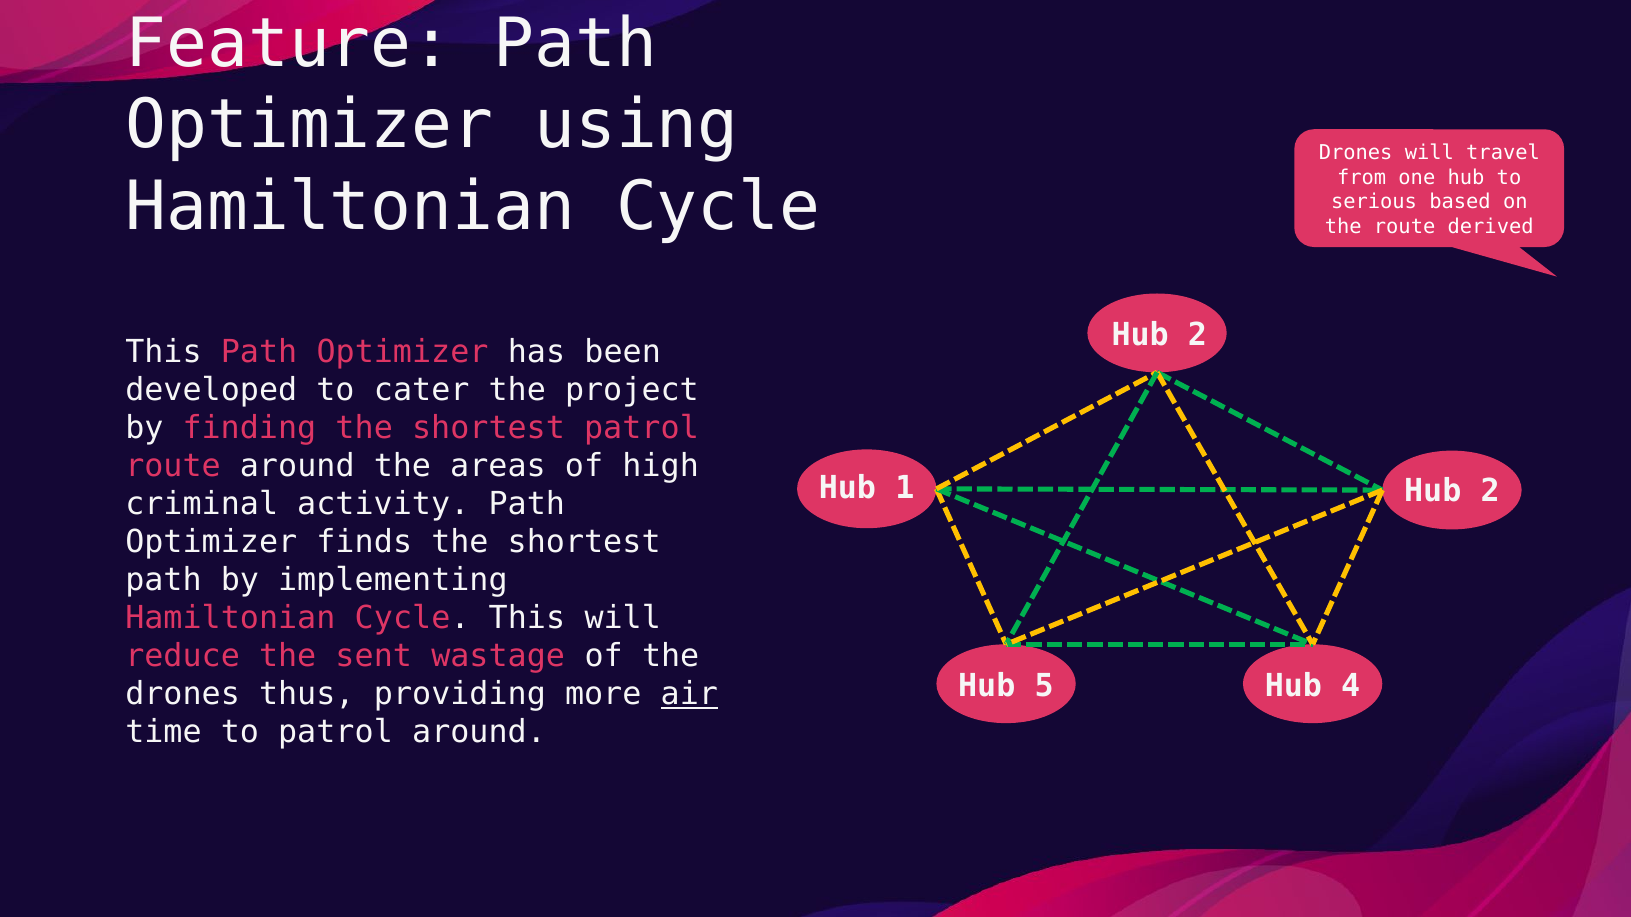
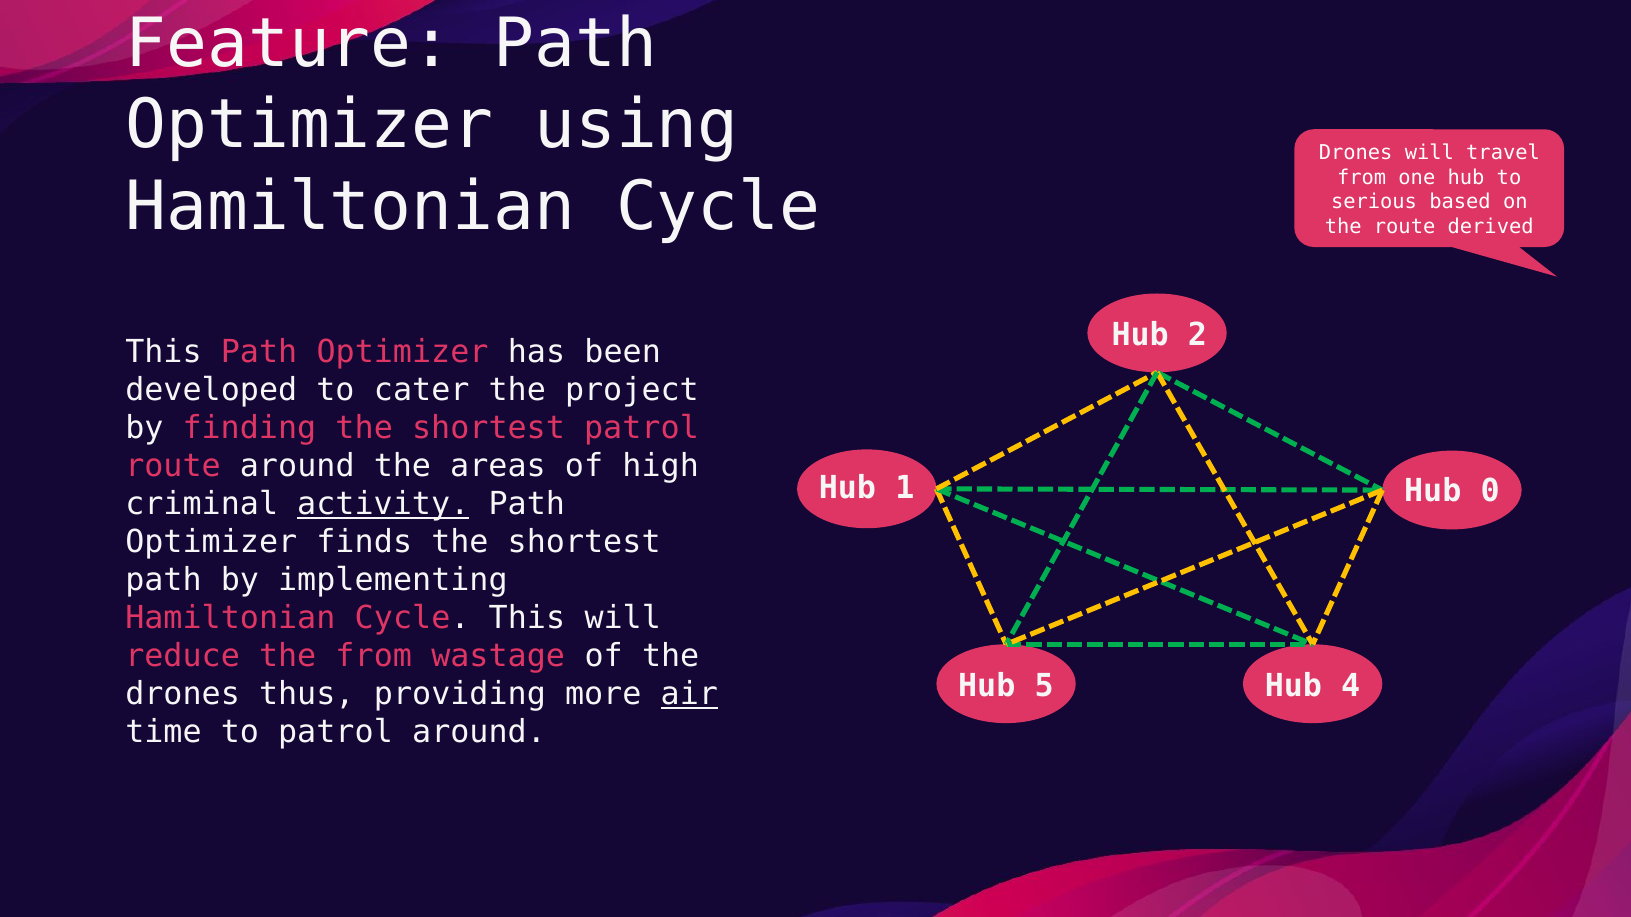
2 at (1490, 491): 2 -> 0
activity underline: none -> present
the sent: sent -> from
